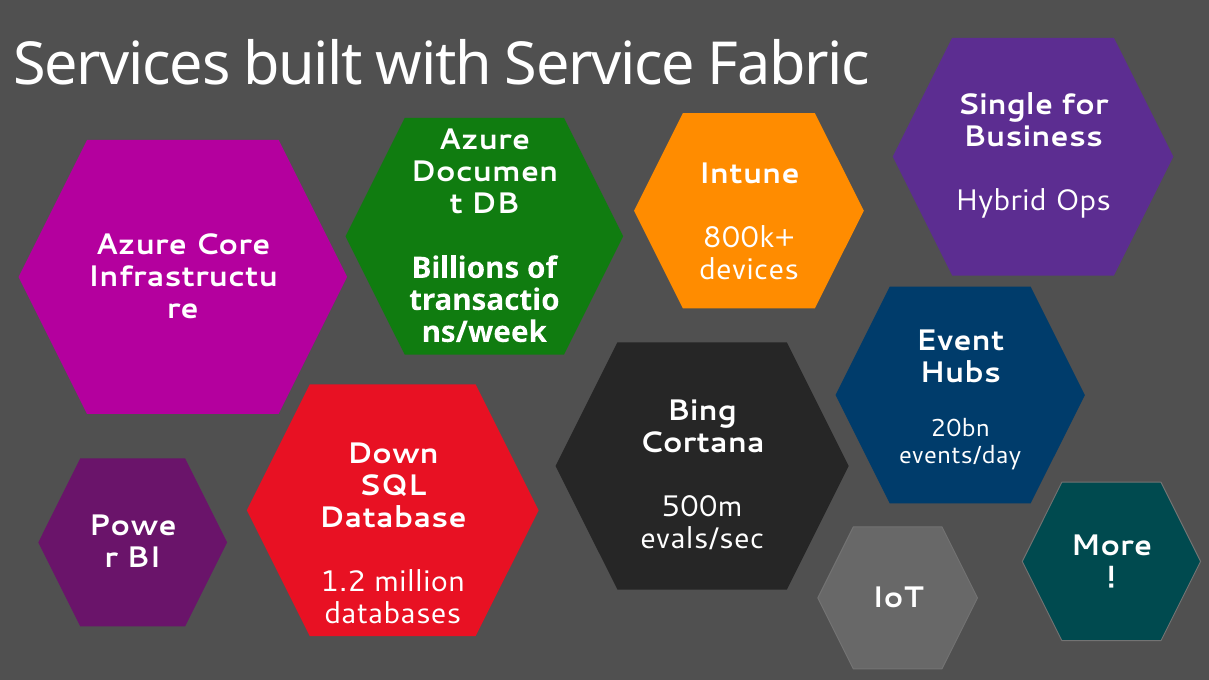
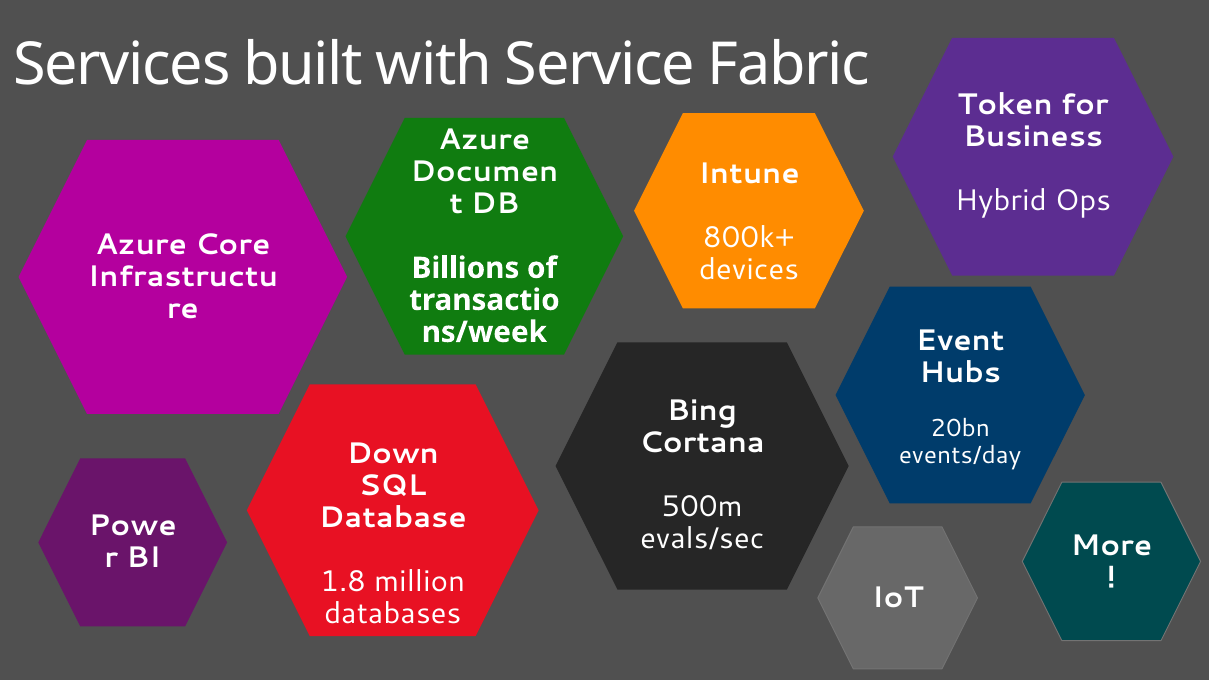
Single: Single -> Token
1.2: 1.2 -> 1.8
